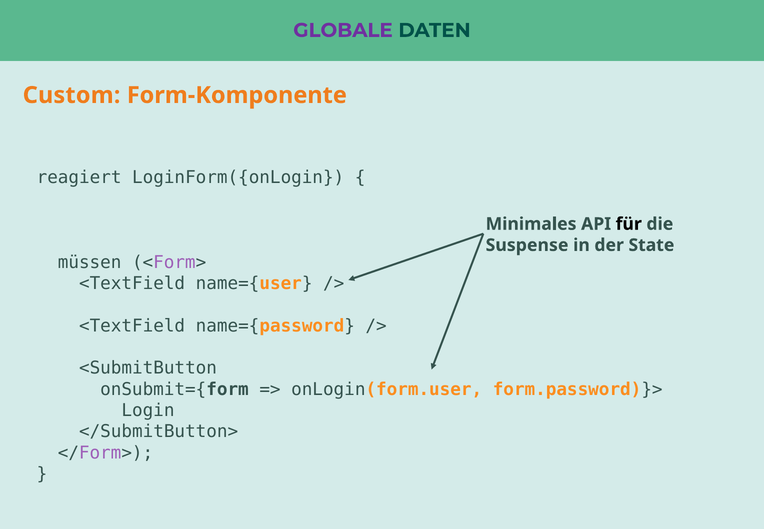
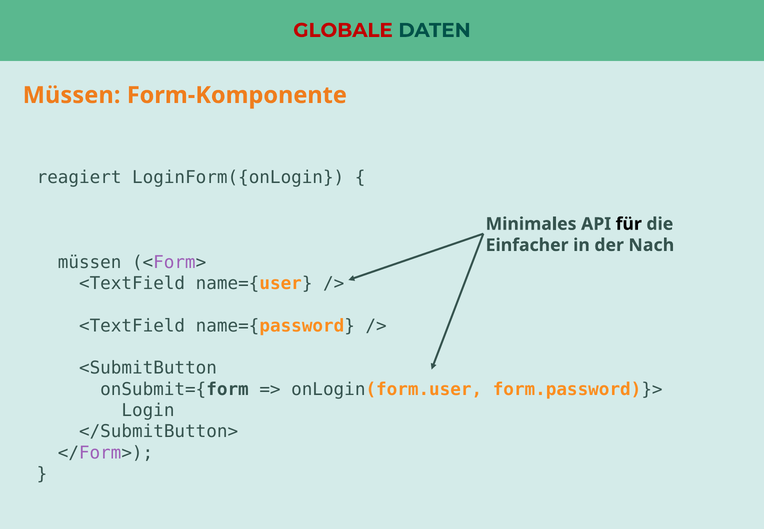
GLOBALE colour: purple -> red
Custom at (72, 95): Custom -> Müssen
Suspense: Suspense -> Einfacher
State: State -> Nach
